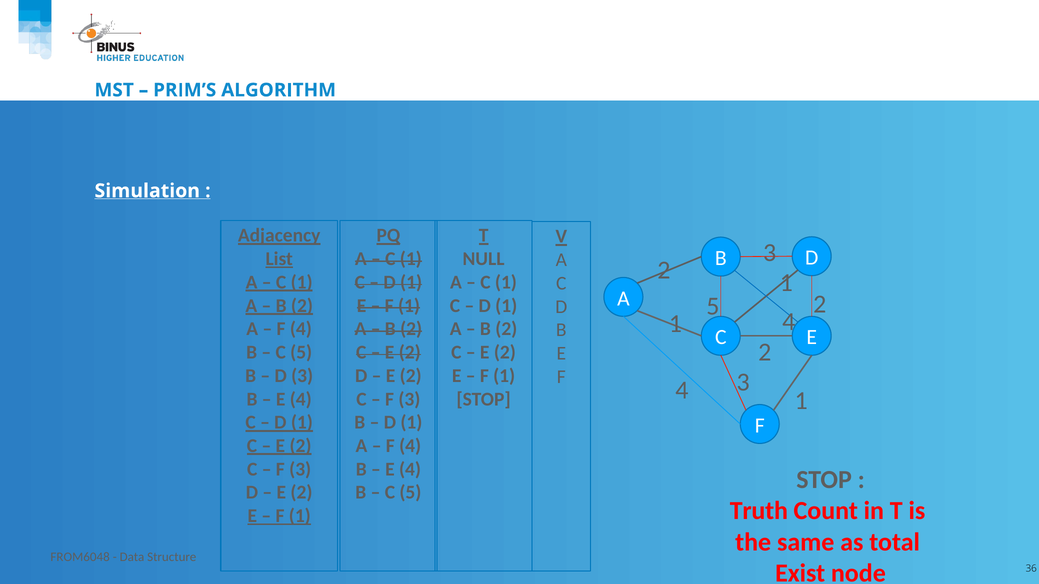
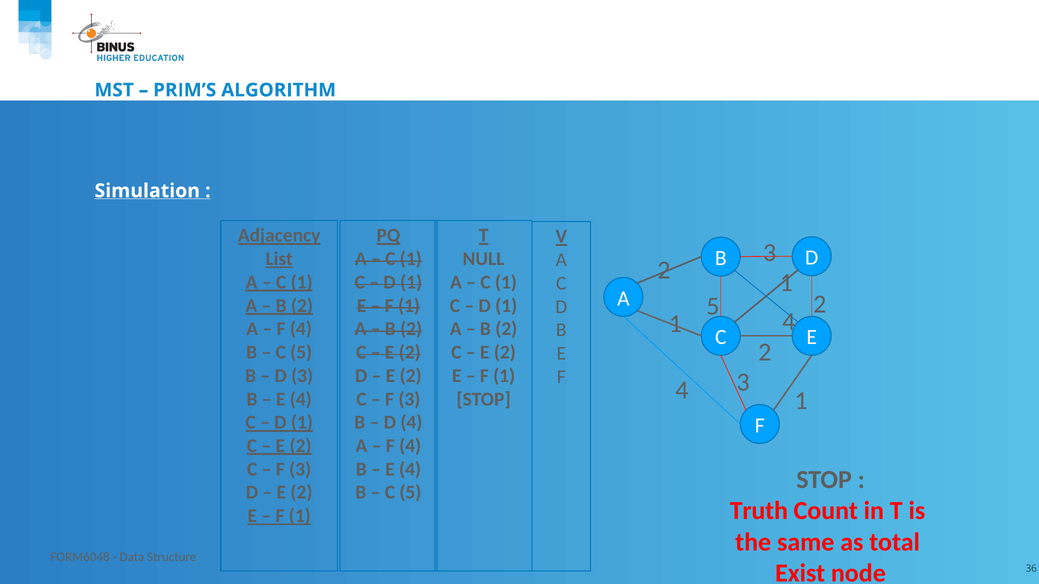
1 at (411, 423): 1 -> 4
FROM6048: FROM6048 -> FORM6048
